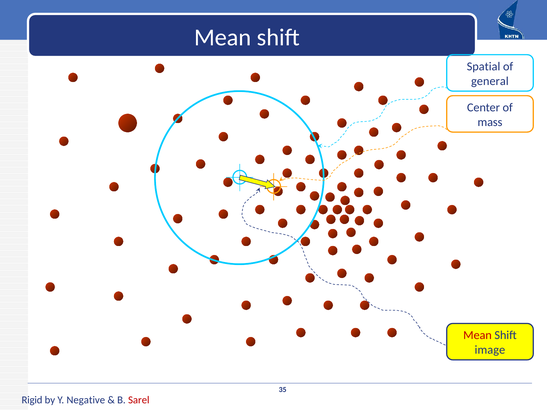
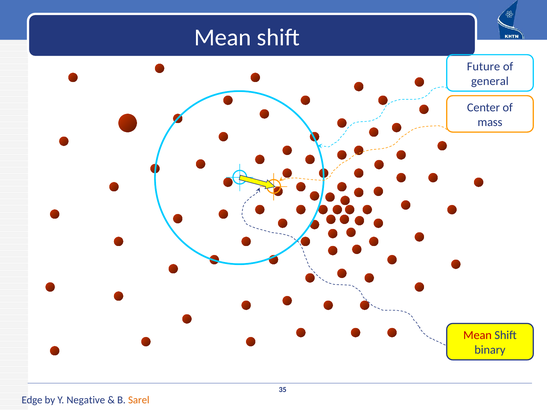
Spatial: Spatial -> Future
image: image -> binary
Rigid: Rigid -> Edge
Sarel colour: red -> orange
